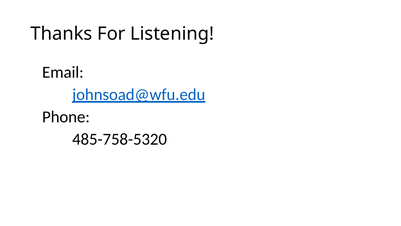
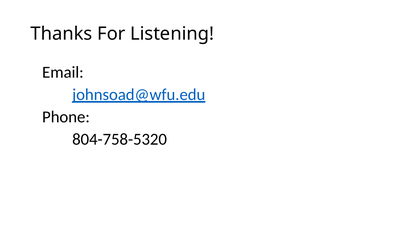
485-758-5320: 485-758-5320 -> 804-758-5320
